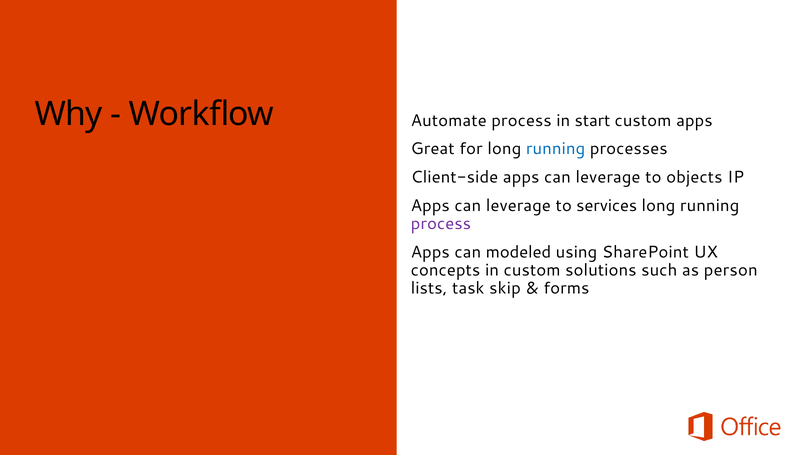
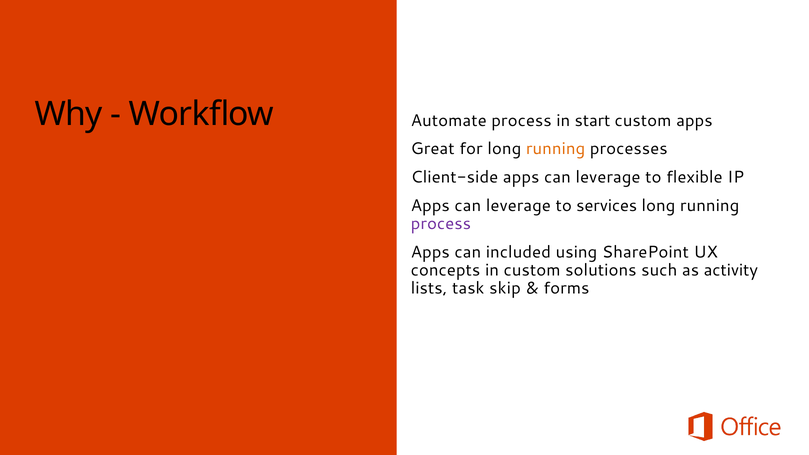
running at (556, 149) colour: blue -> orange
objects: objects -> flexible
modeled: modeled -> included
person: person -> activity
